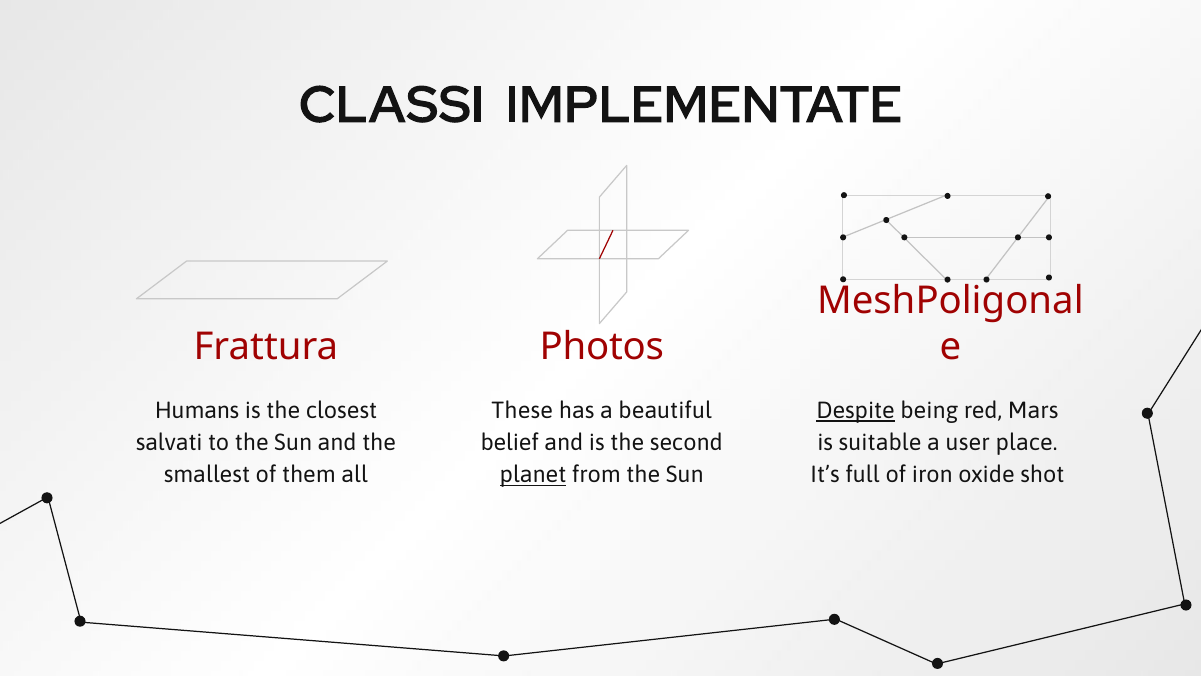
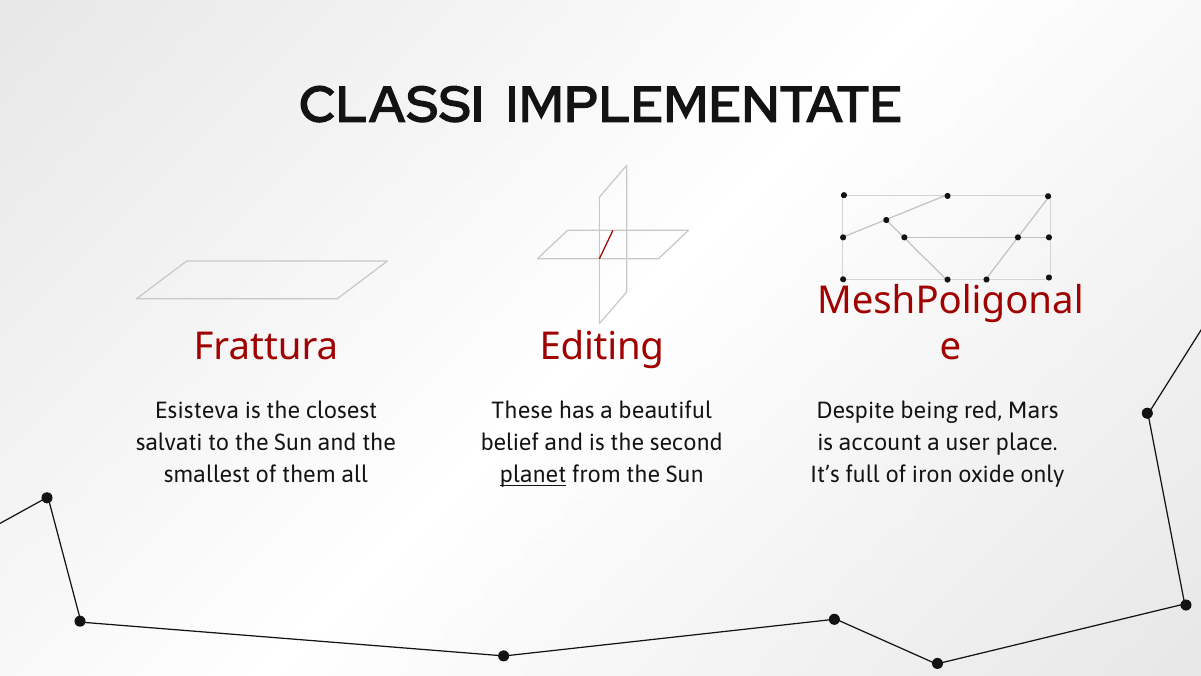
Photos: Photos -> Editing
Humans: Humans -> Esisteva
Despite underline: present -> none
suitable: suitable -> account
shot: shot -> only
